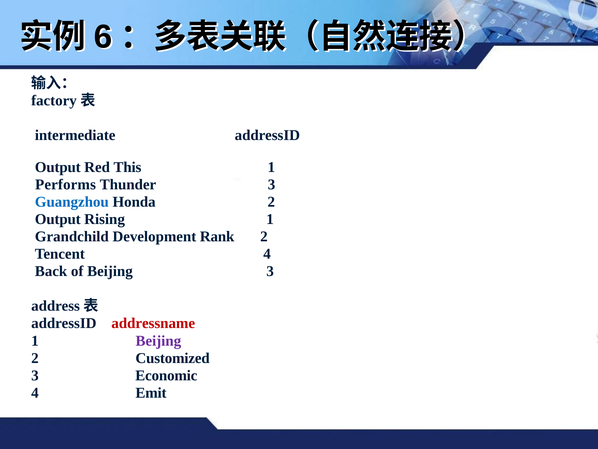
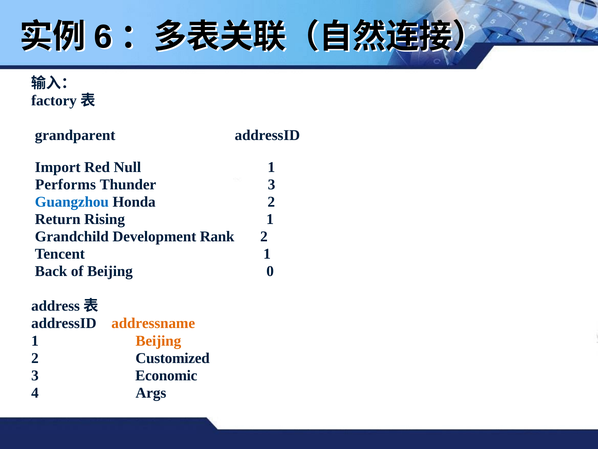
intermediate: intermediate -> grandparent
Output at (58, 167): Output -> Import
This: This -> Null
Output at (58, 219): Output -> Return
Tencent 4: 4 -> 1
Beijing 3: 3 -> 0
addressname colour: red -> orange
Beijing at (158, 340) colour: purple -> orange
Emit: Emit -> Args
